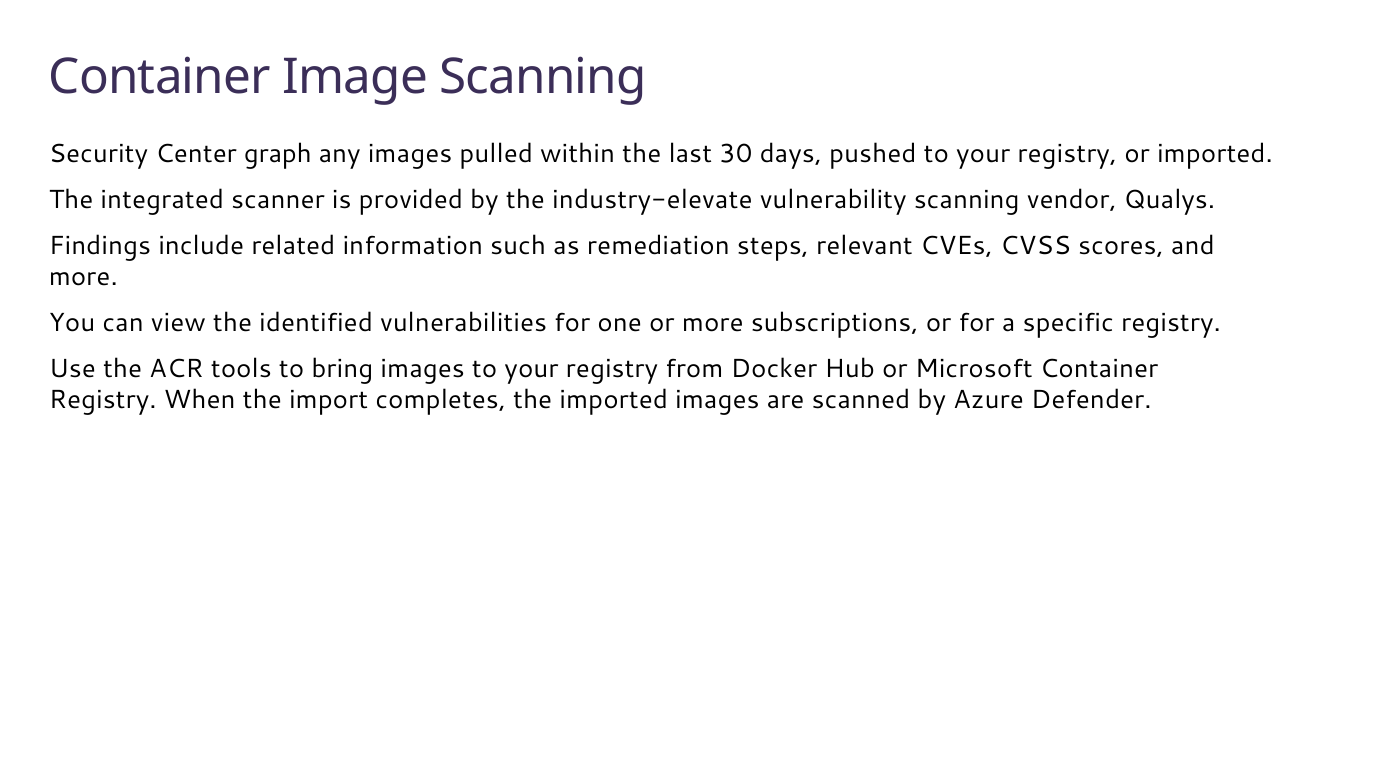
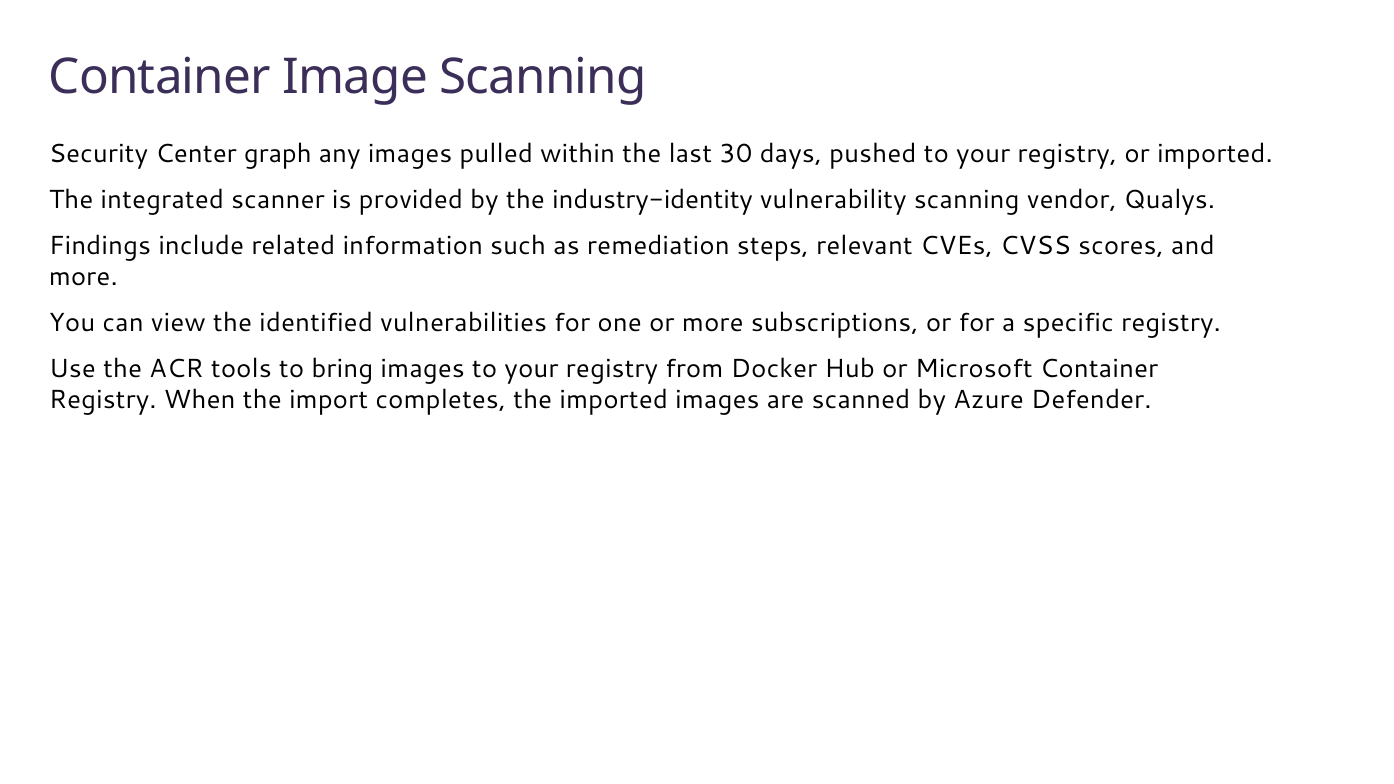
industry-elevate: industry-elevate -> industry-identity
